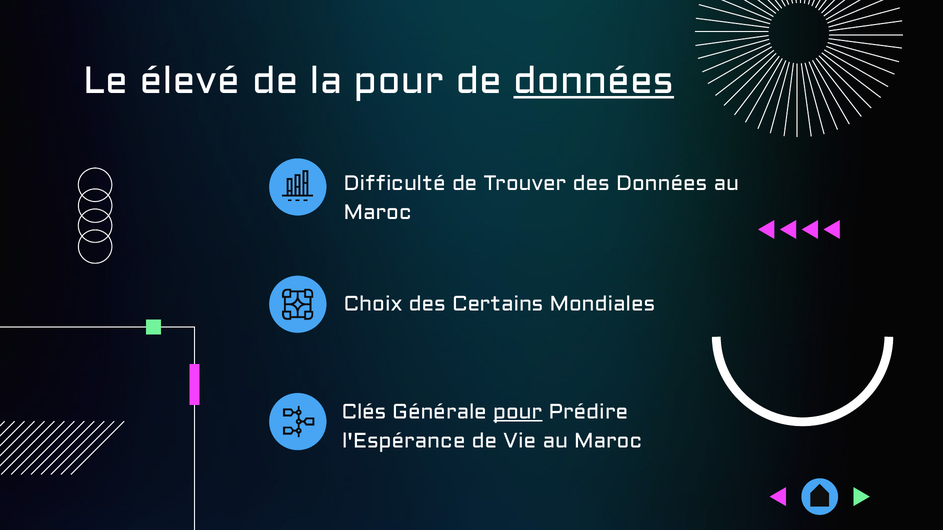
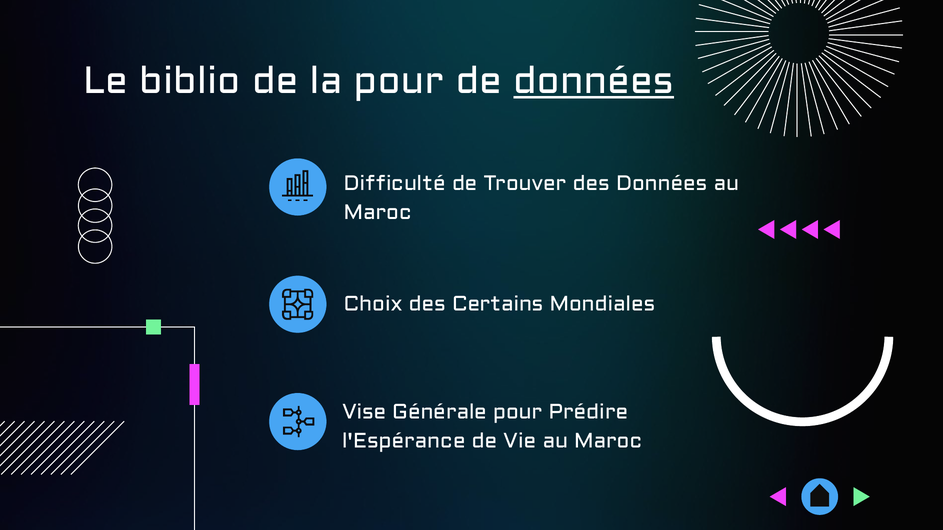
élevé: élevé -> biblio
Clés: Clés -> Vise
pour at (518, 412) underline: present -> none
